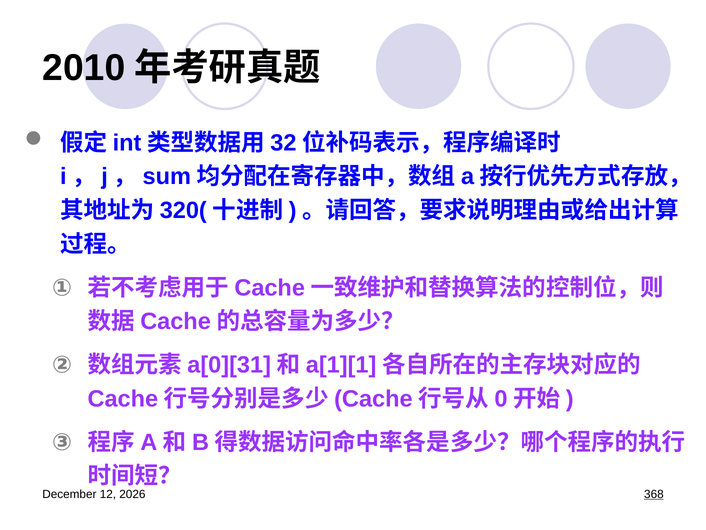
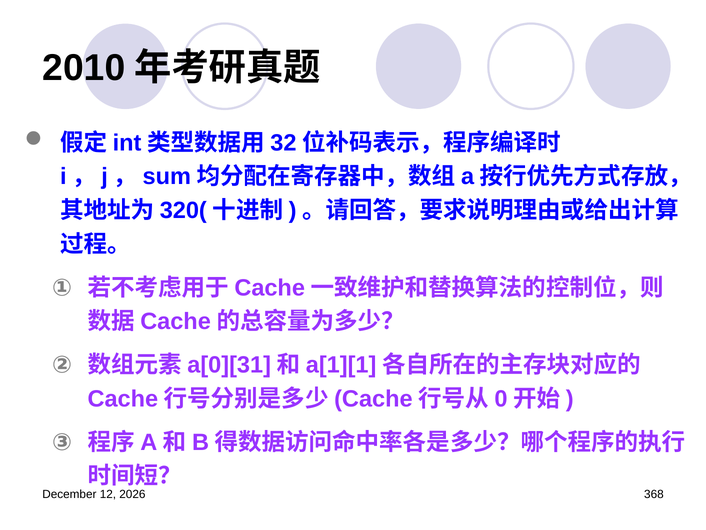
368 underline: present -> none
